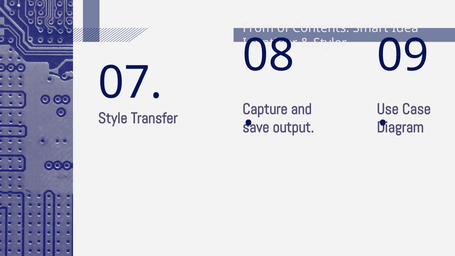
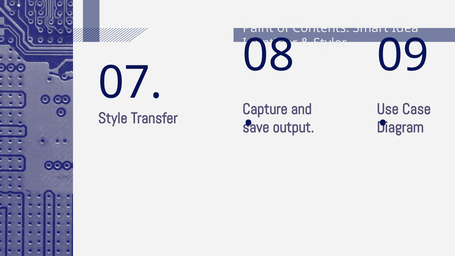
From: From -> Paint
